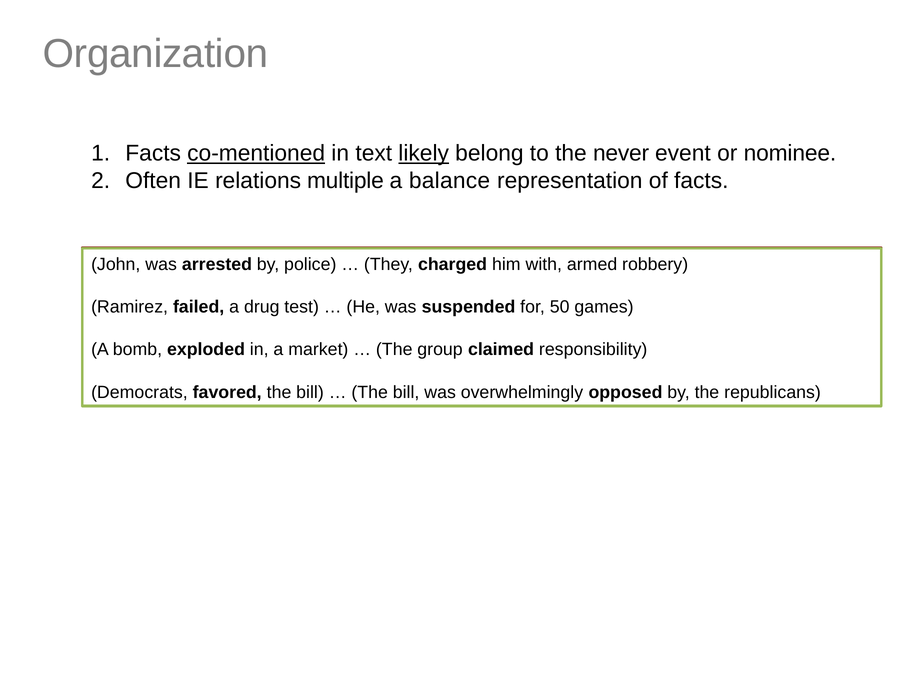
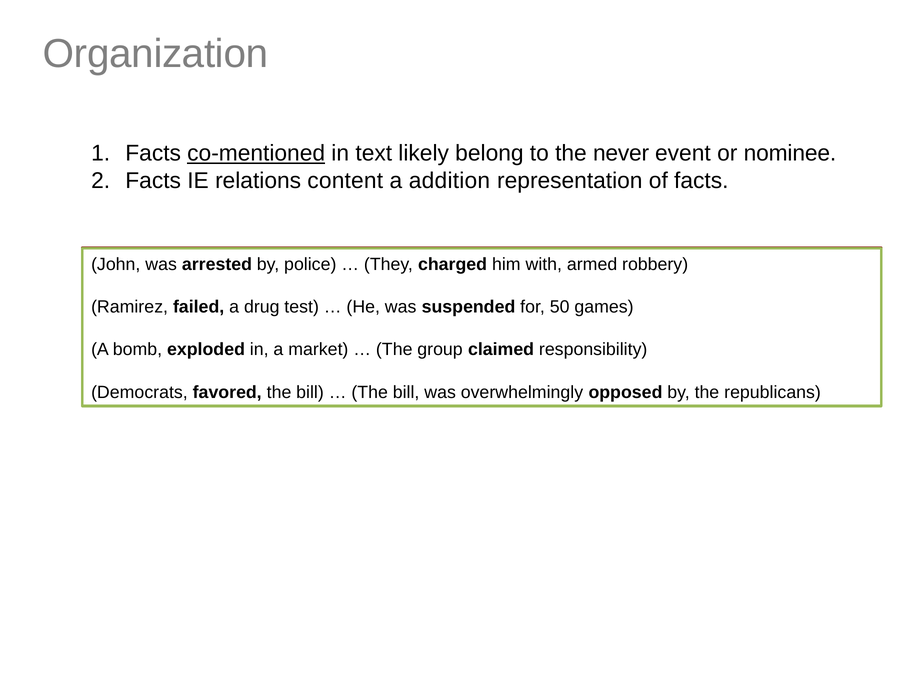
likely underline: present -> none
Often at (153, 181): Often -> Facts
multiple: multiple -> content
balance: balance -> addition
